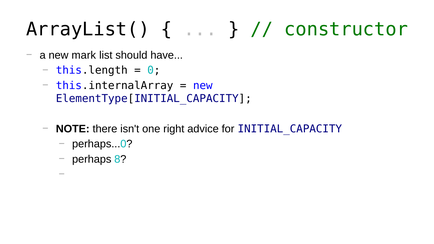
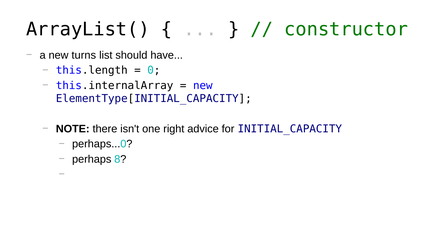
mark: mark -> turns
